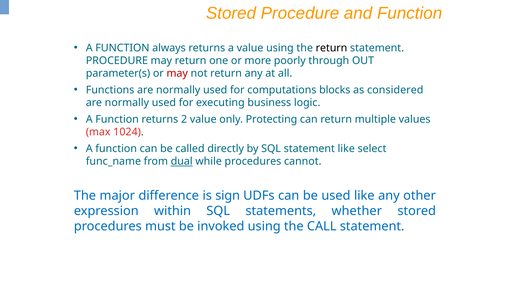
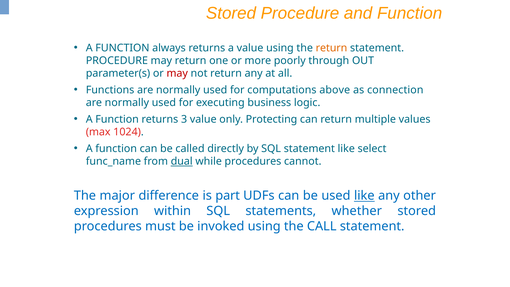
return at (332, 48) colour: black -> orange
blocks: blocks -> above
considered: considered -> connection
2: 2 -> 3
sign: sign -> part
like at (364, 196) underline: none -> present
